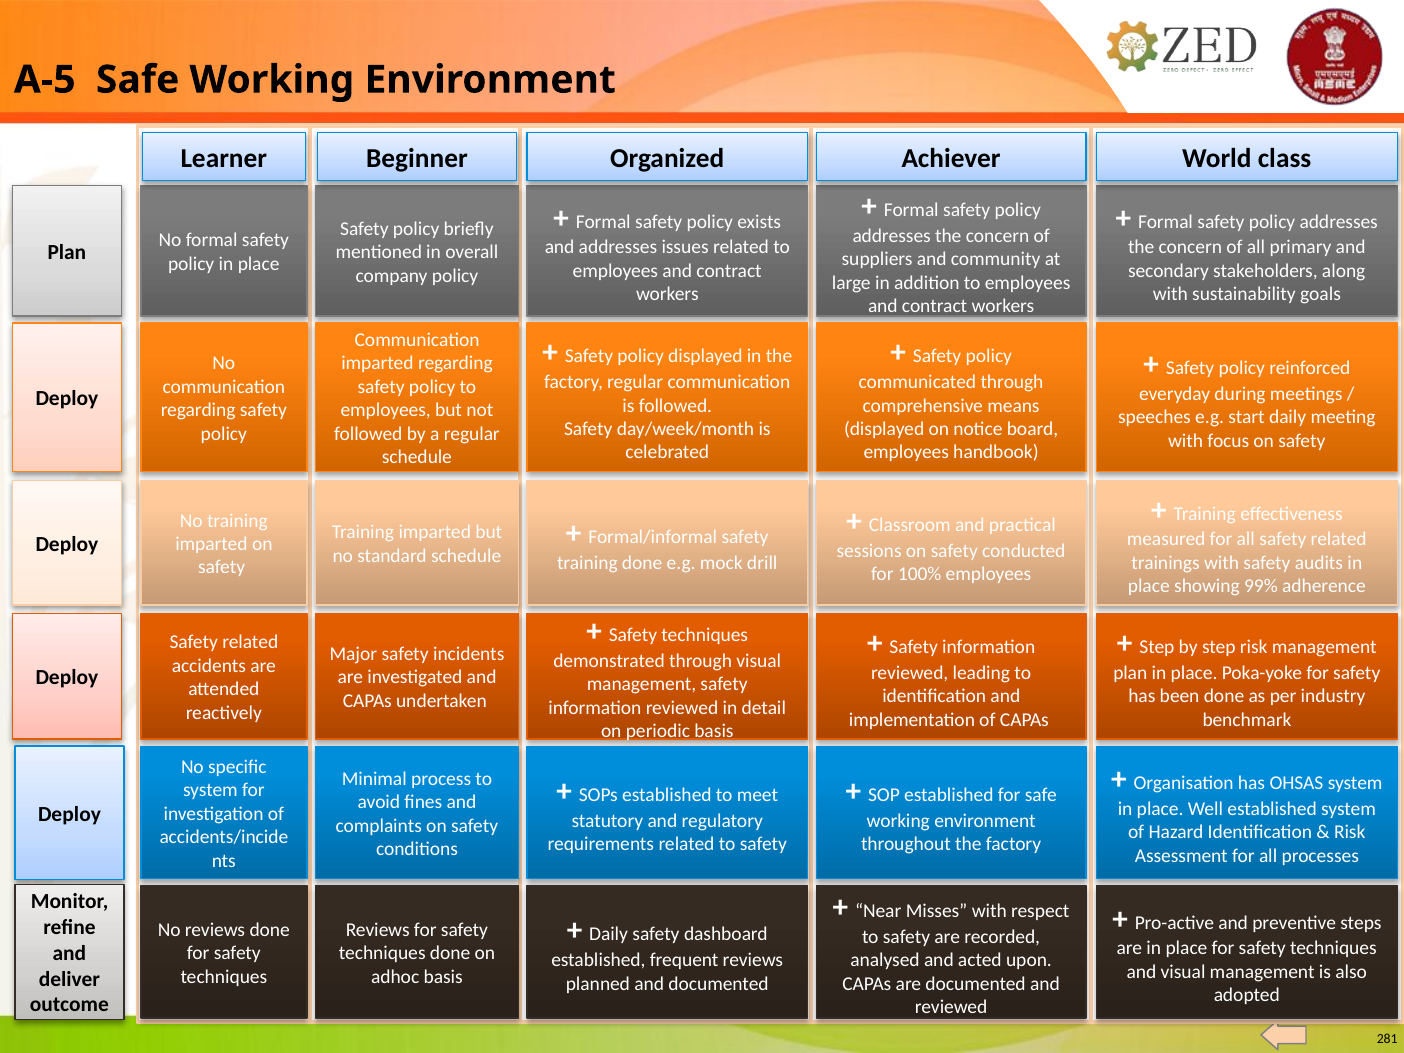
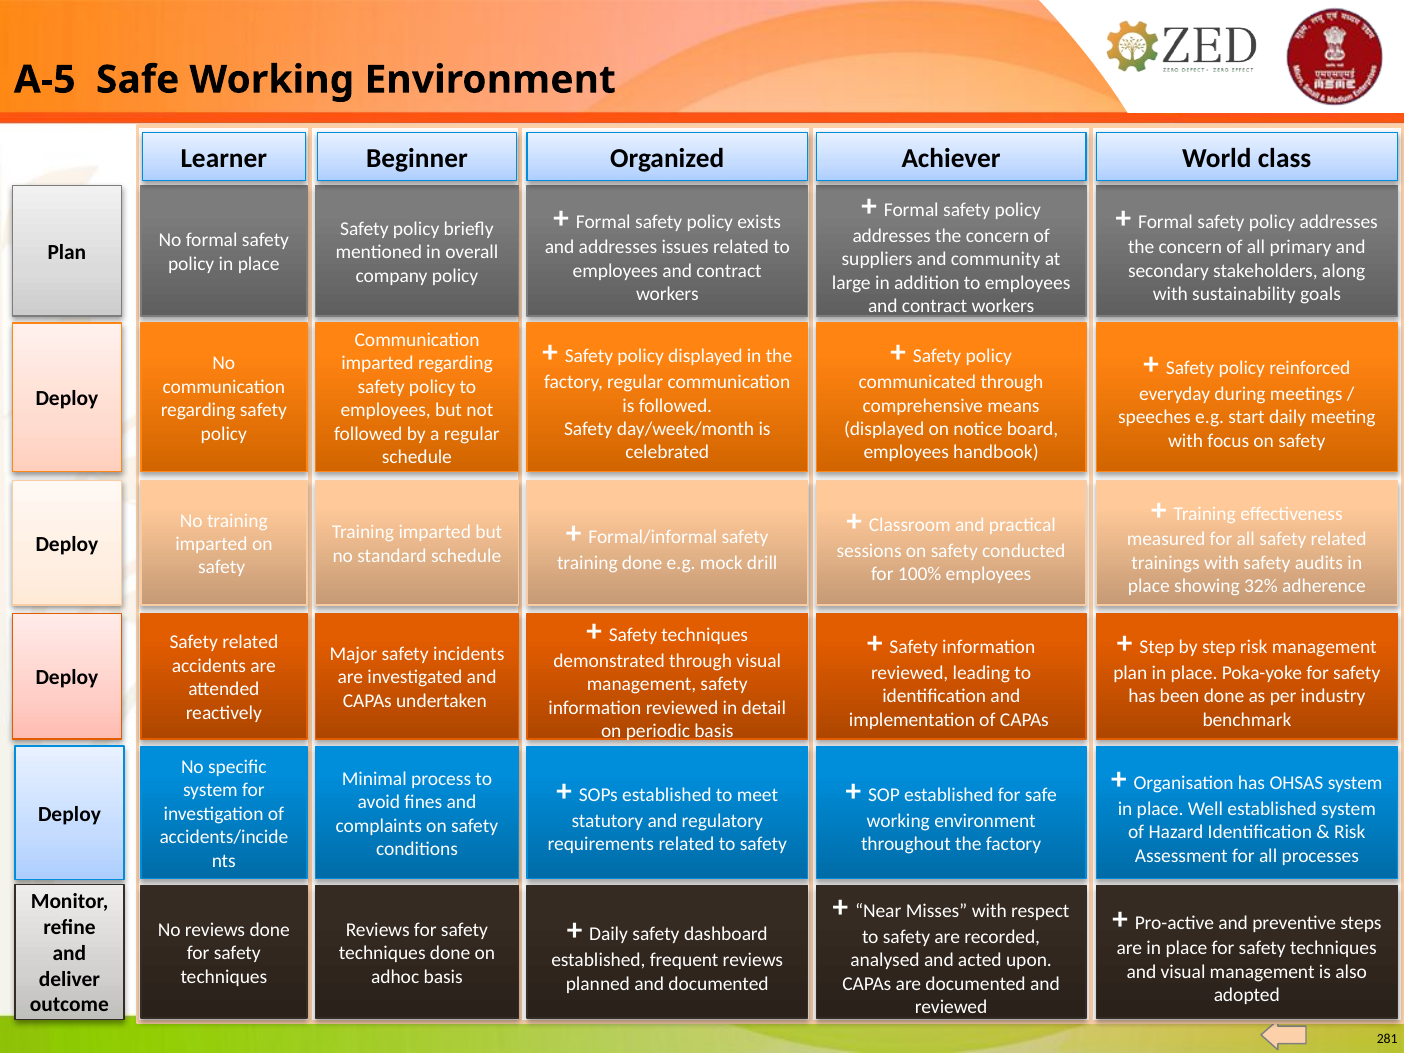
99%: 99% -> 32%
